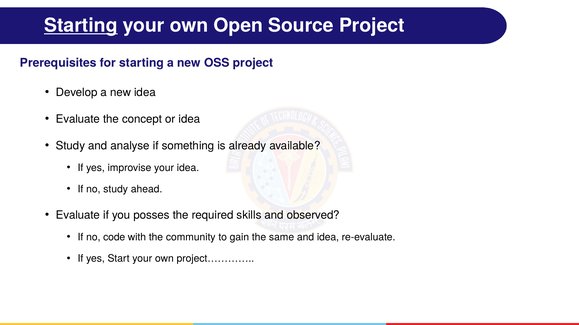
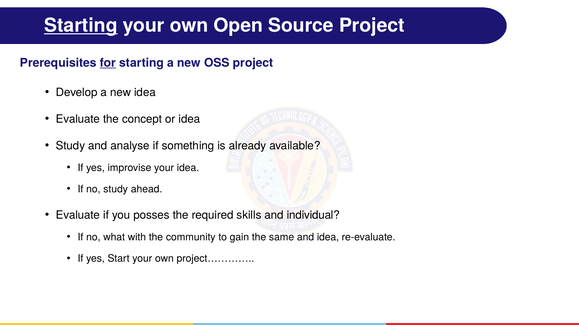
for underline: none -> present
observed: observed -> individual
code: code -> what
